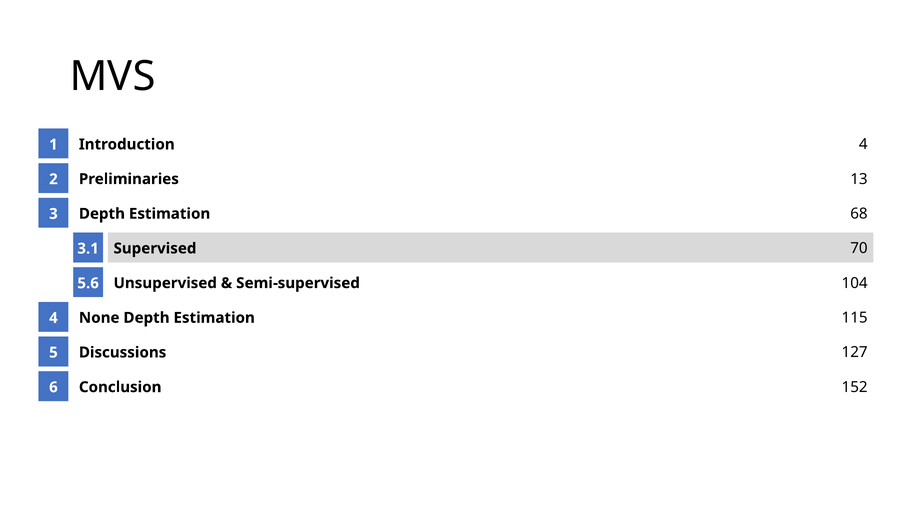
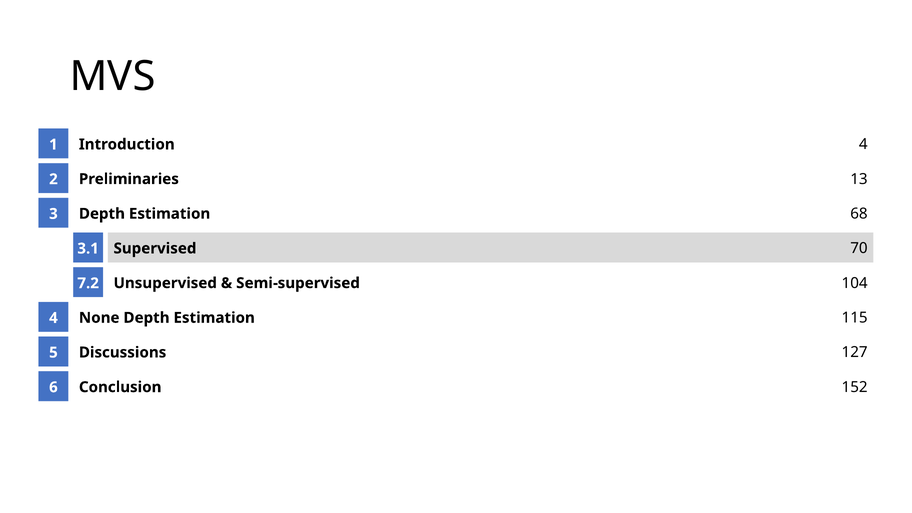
5.6: 5.6 -> 7.2
